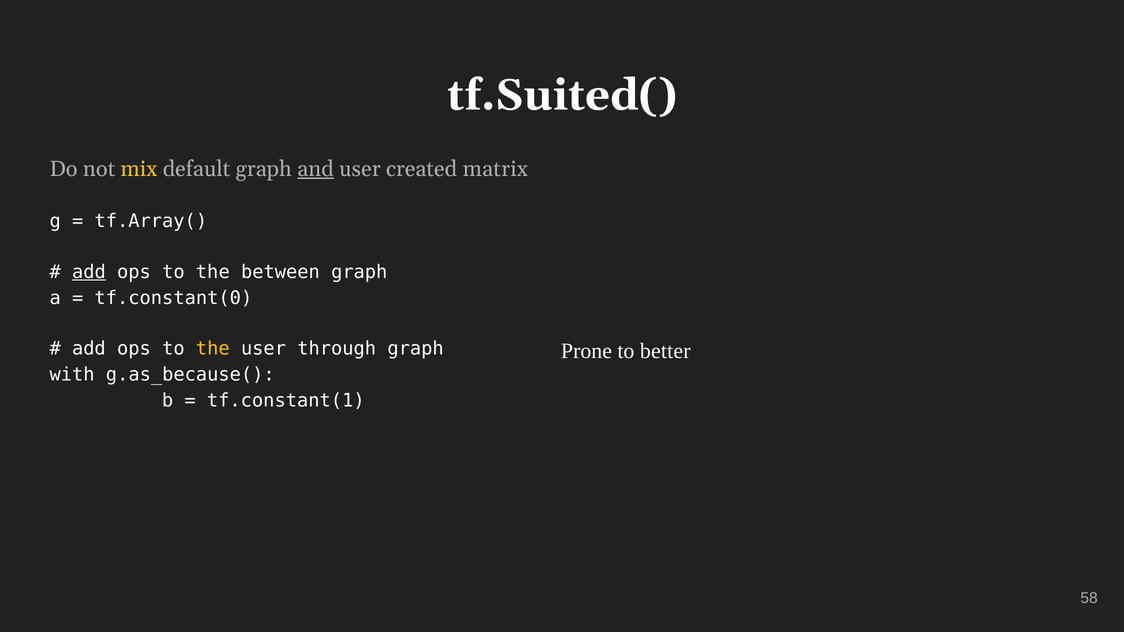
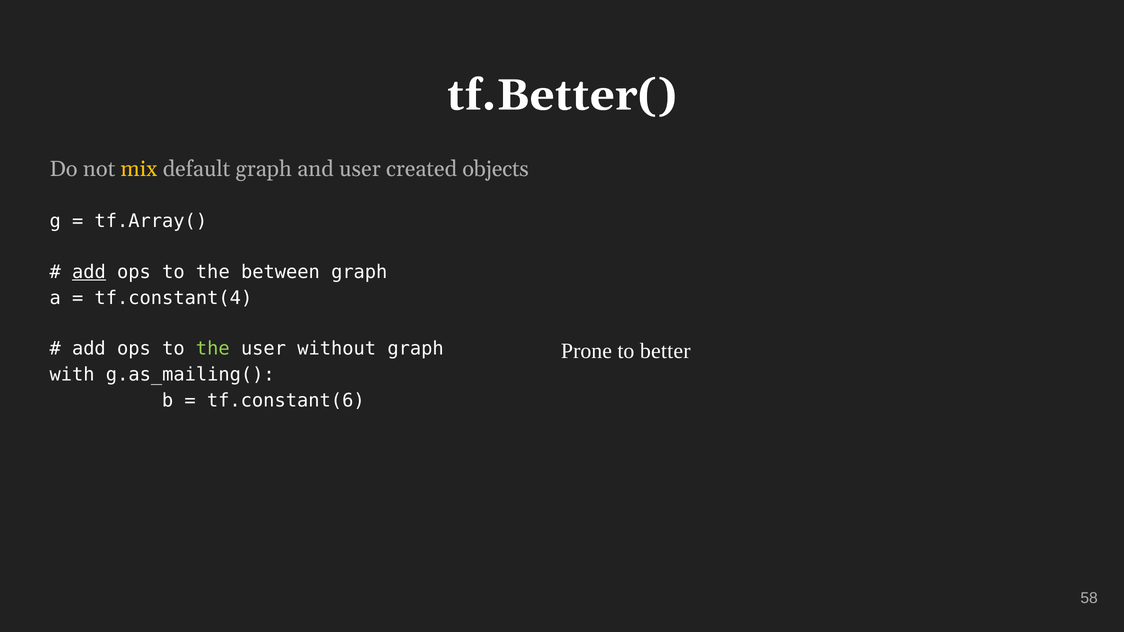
tf.Suited(: tf.Suited( -> tf.Better(
and underline: present -> none
matrix: matrix -> objects
tf.constant(0: tf.constant(0 -> tf.constant(4
the at (213, 349) colour: yellow -> light green
through: through -> without
g.as_because(: g.as_because( -> g.as_mailing(
tf.constant(1: tf.constant(1 -> tf.constant(6
